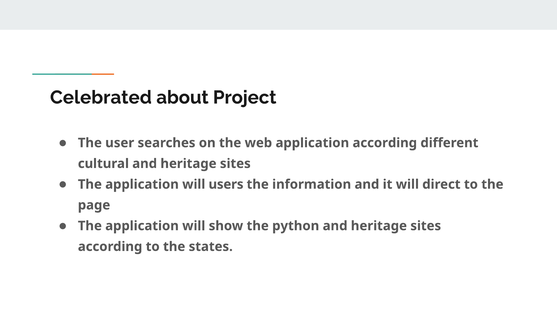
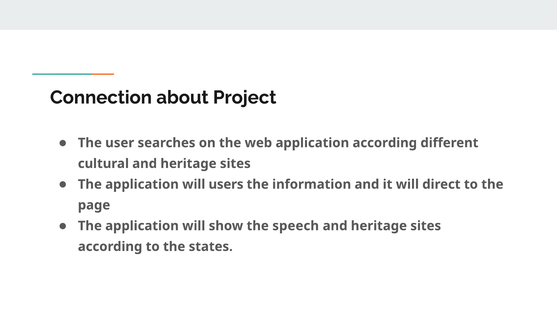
Celebrated: Celebrated -> Connection
python: python -> speech
